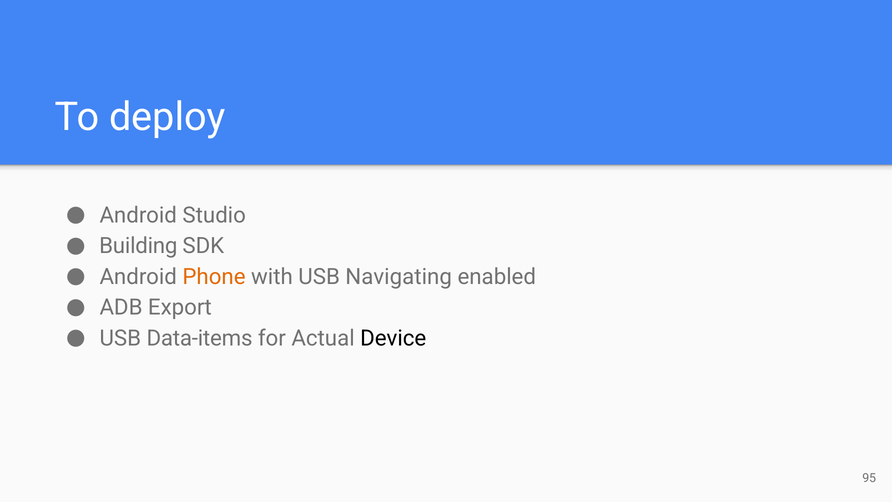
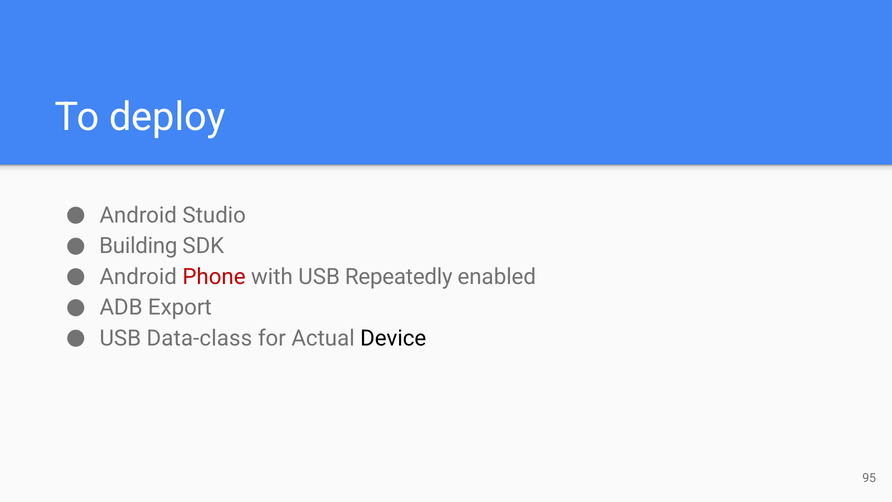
Phone colour: orange -> red
Navigating: Navigating -> Repeatedly
Data-items: Data-items -> Data-class
